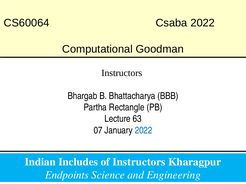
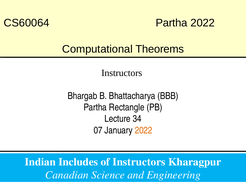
CS60064 Csaba: Csaba -> Partha
Goodman: Goodman -> Theorems
63: 63 -> 34
2022 at (144, 131) colour: blue -> orange
Endpoints: Endpoints -> Canadian
